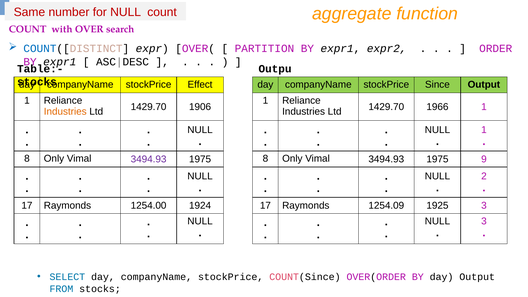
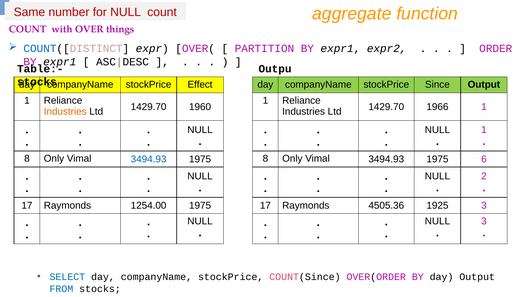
search: search -> things
1906: 1906 -> 1960
3494.93 at (149, 159) colour: purple -> blue
9: 9 -> 6
1254.00 1924: 1924 -> 1975
1254.09: 1254.09 -> 4505.36
